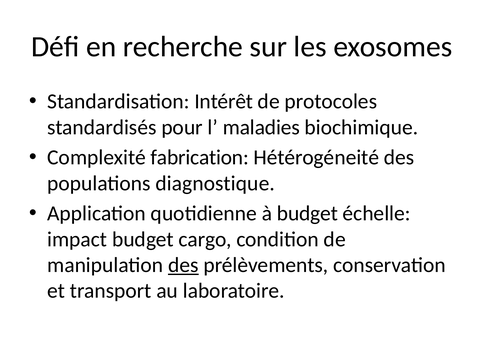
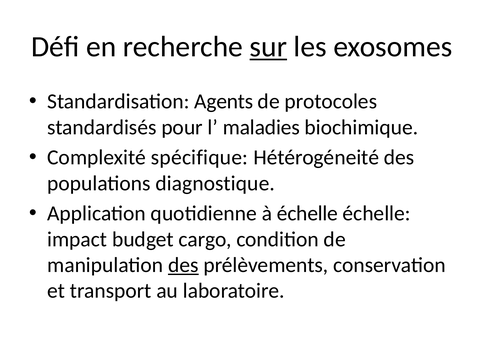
sur underline: none -> present
Intérêt: Intérêt -> Agents
fabrication: fabrication -> spécifique
à budget: budget -> échelle
